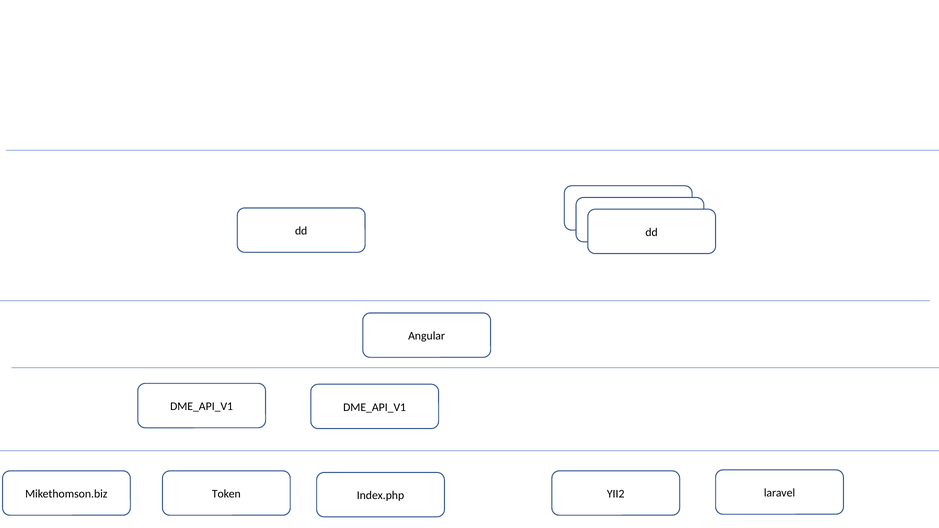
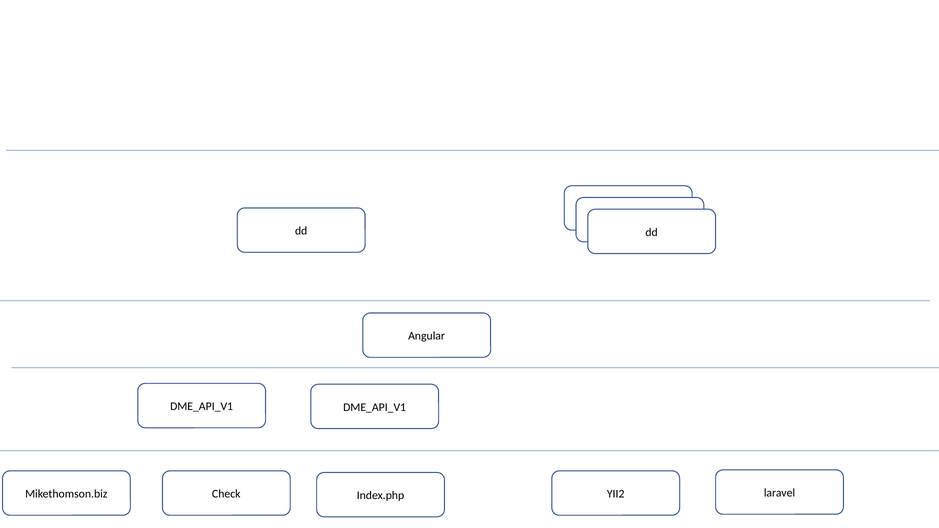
Token: Token -> Check
